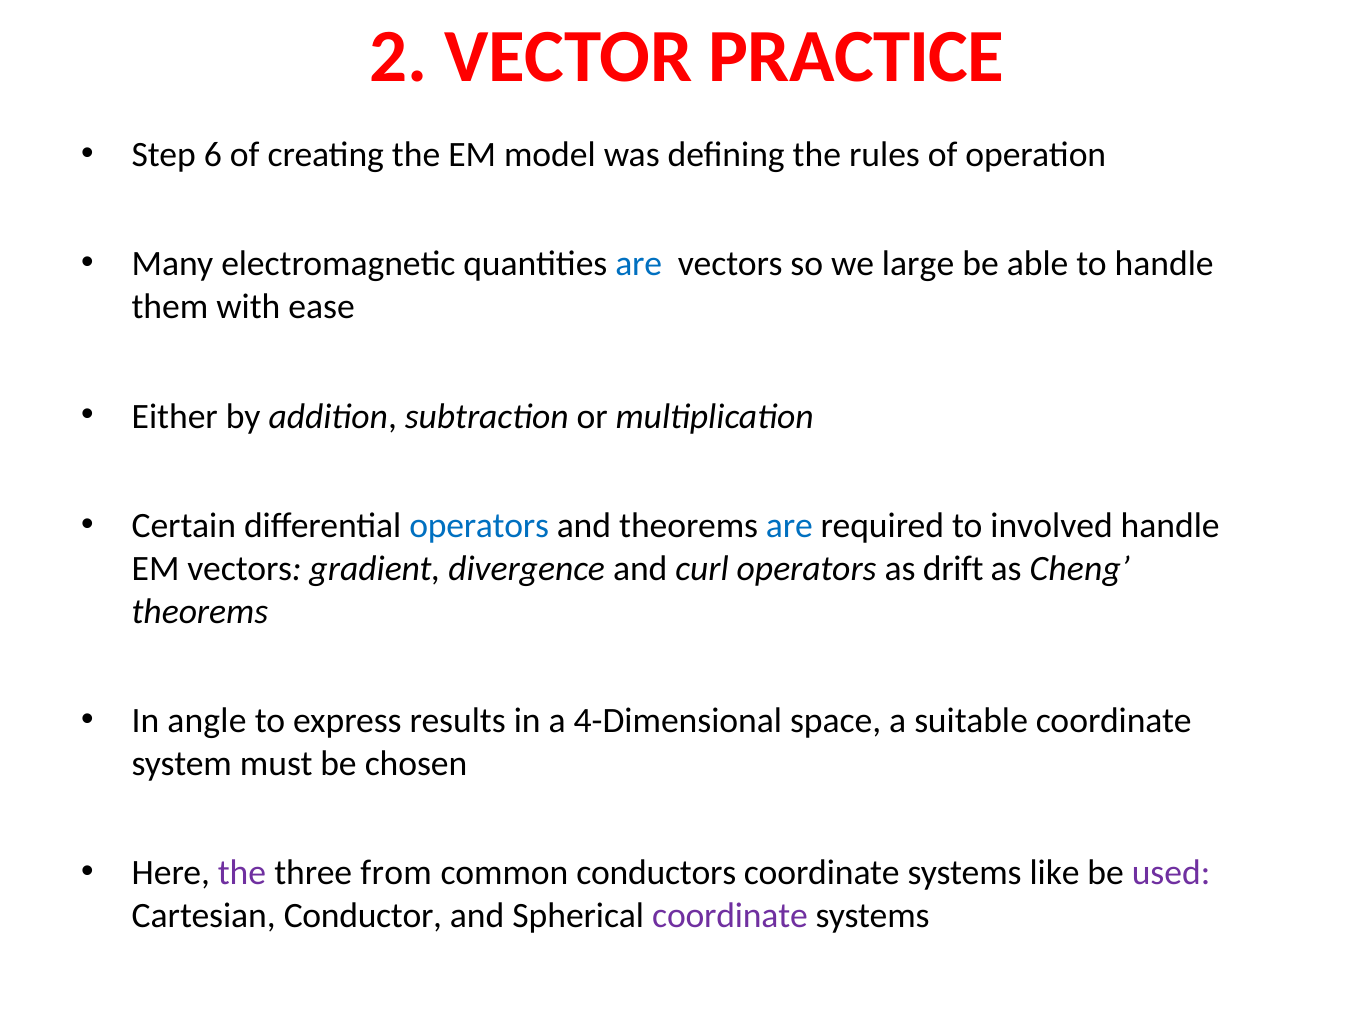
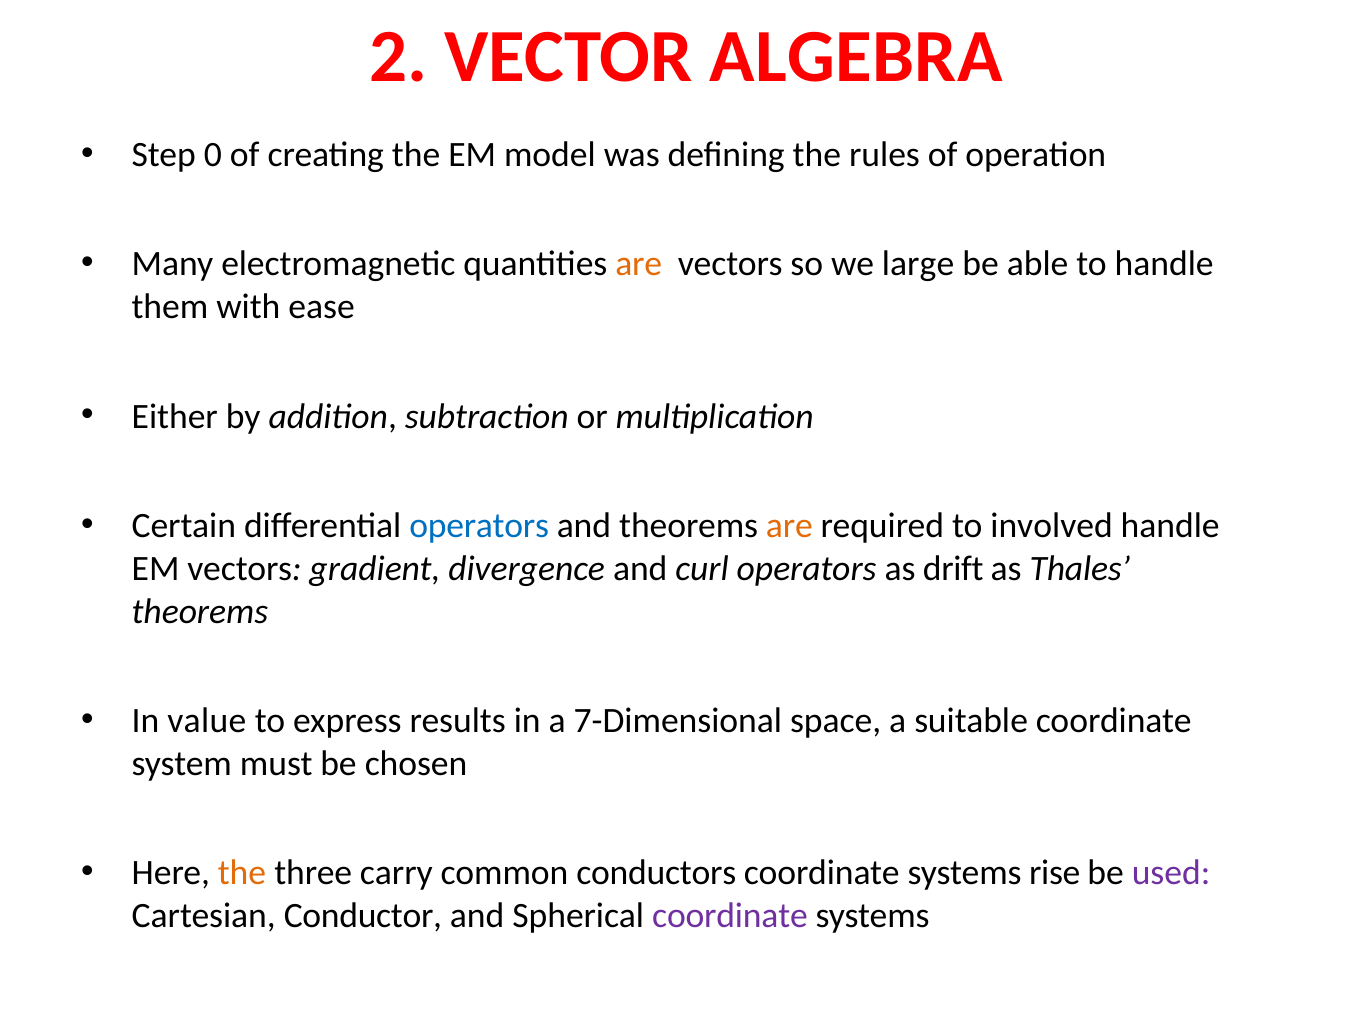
PRACTICE: PRACTICE -> ALGEBRA
6: 6 -> 0
are at (639, 264) colour: blue -> orange
are at (789, 526) colour: blue -> orange
Cheng: Cheng -> Thales
angle: angle -> value
4-Dimensional: 4-Dimensional -> 7-Dimensional
the at (242, 873) colour: purple -> orange
from: from -> carry
like: like -> rise
